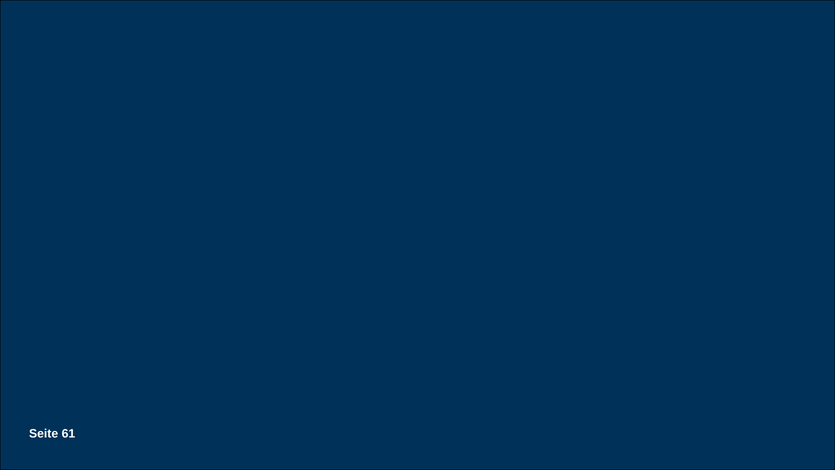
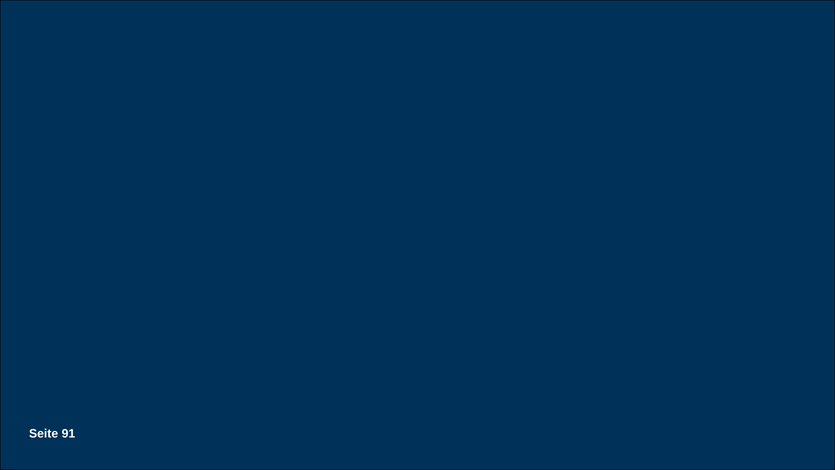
61: 61 -> 91
